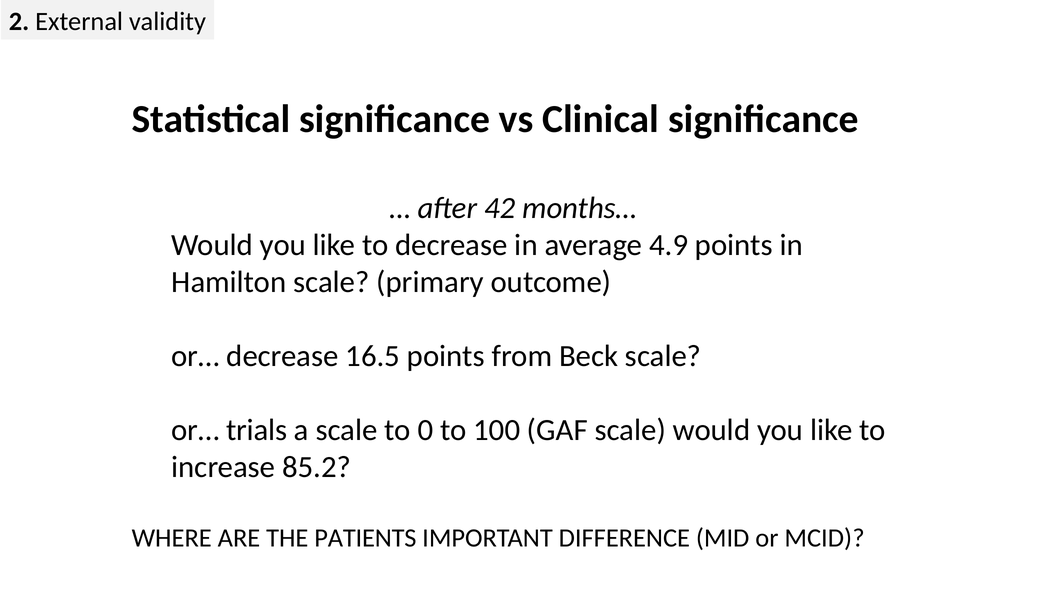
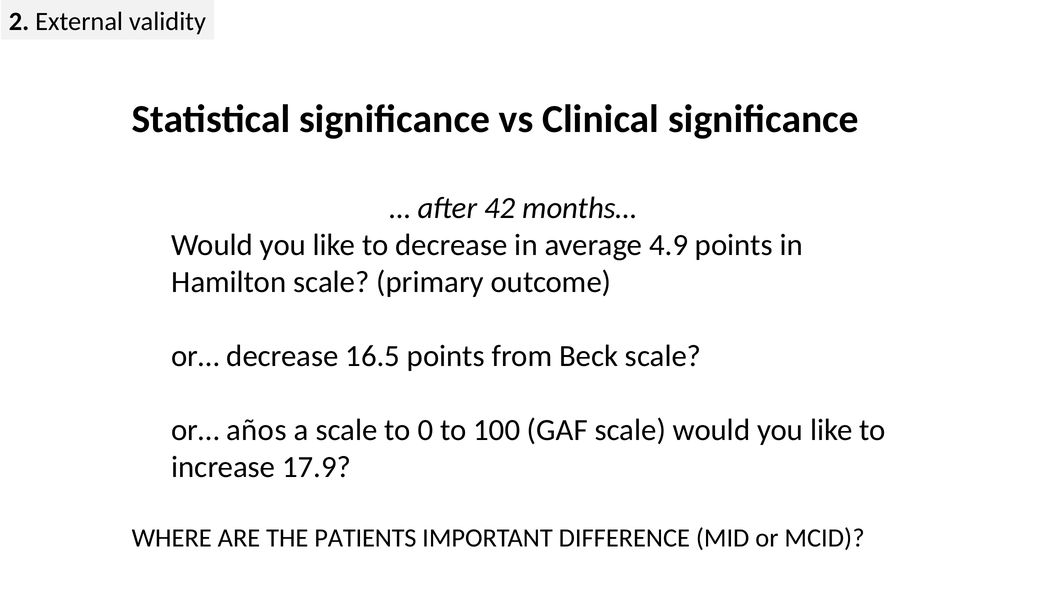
trials: trials -> años
85.2: 85.2 -> 17.9
